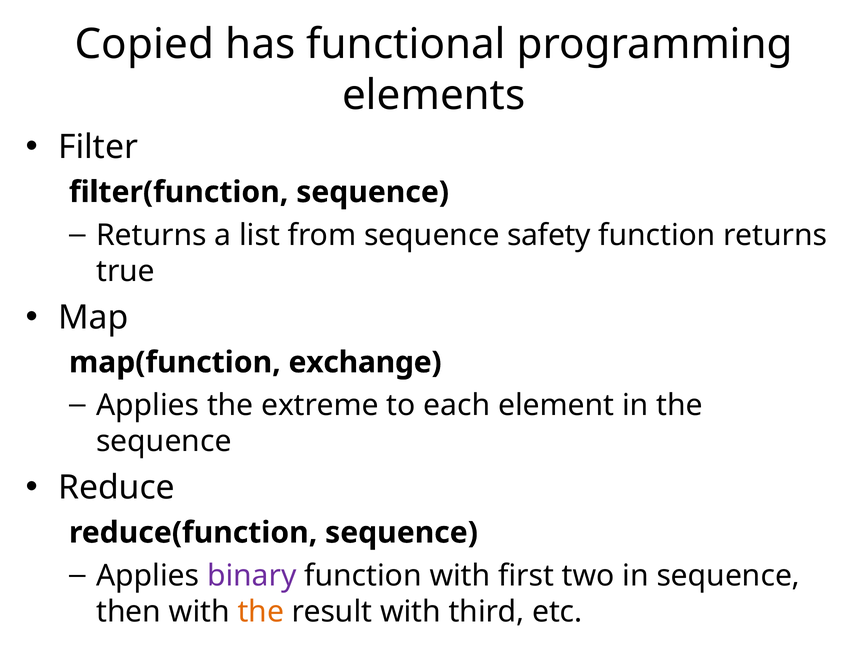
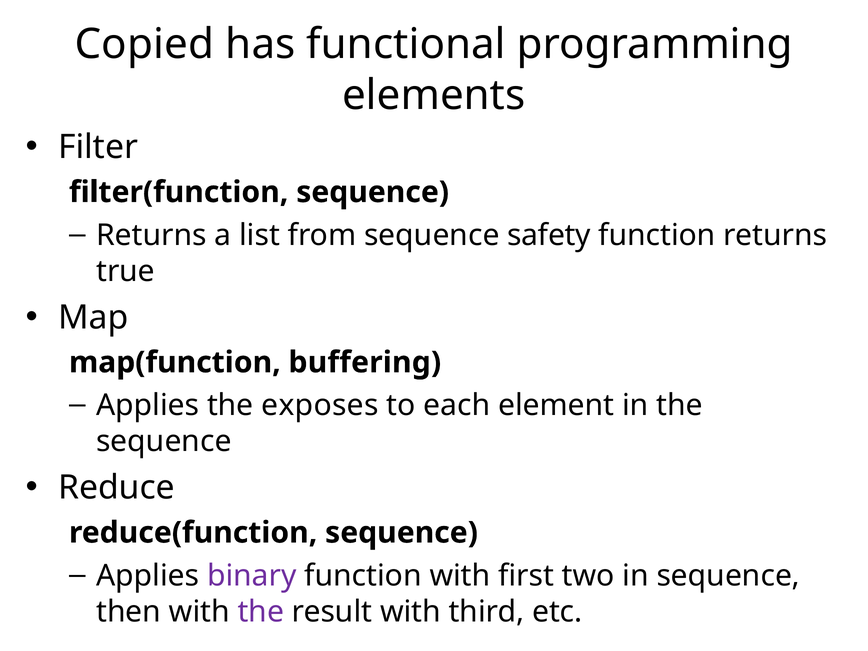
exchange: exchange -> buffering
extreme: extreme -> exposes
the at (261, 612) colour: orange -> purple
